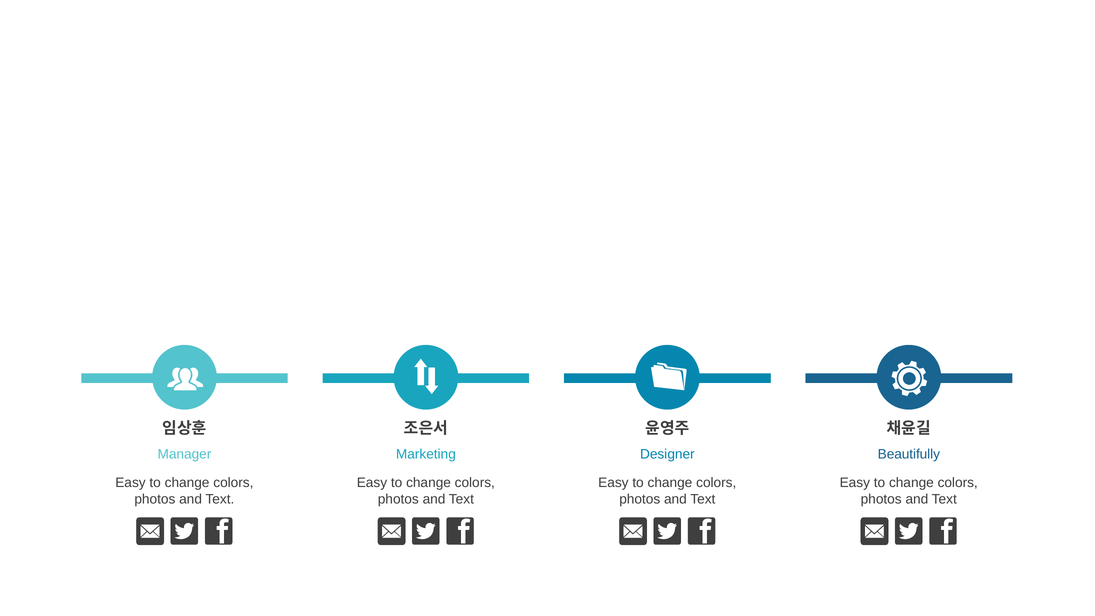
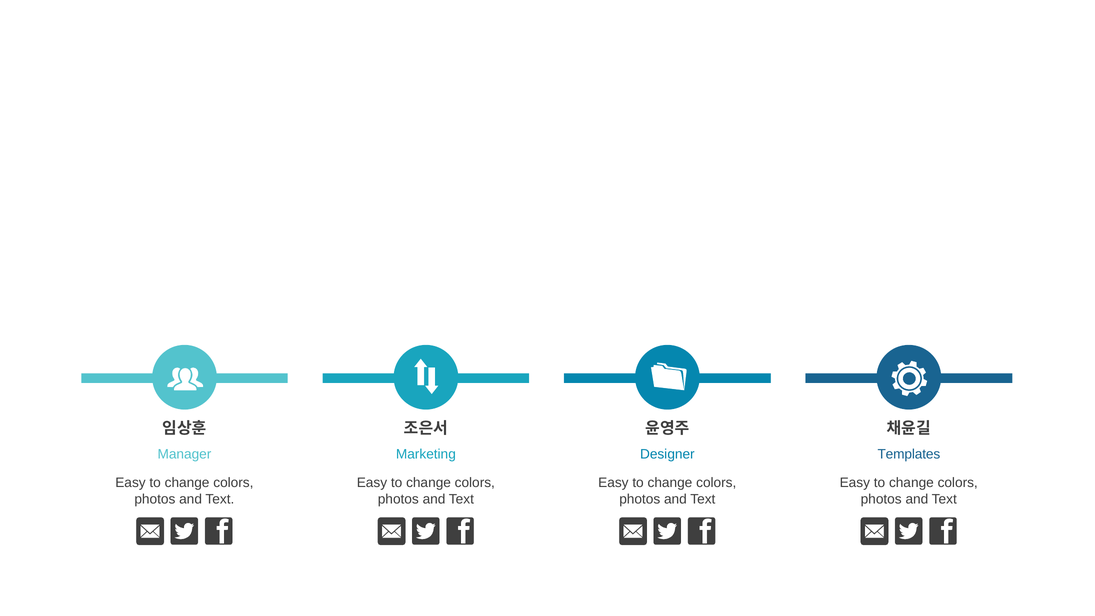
Beautifully: Beautifully -> Templates
